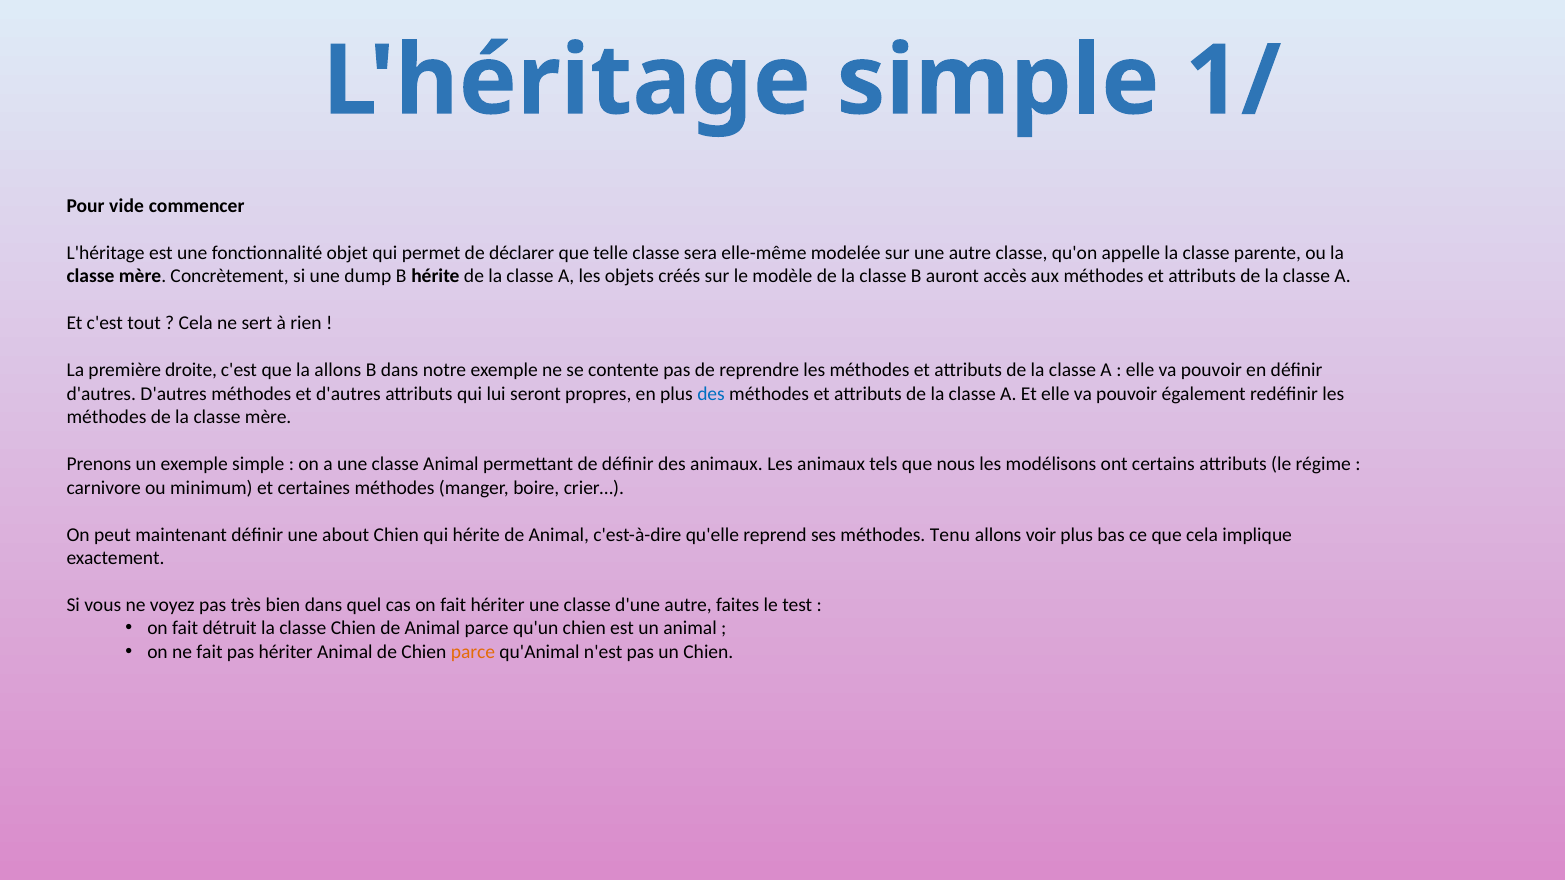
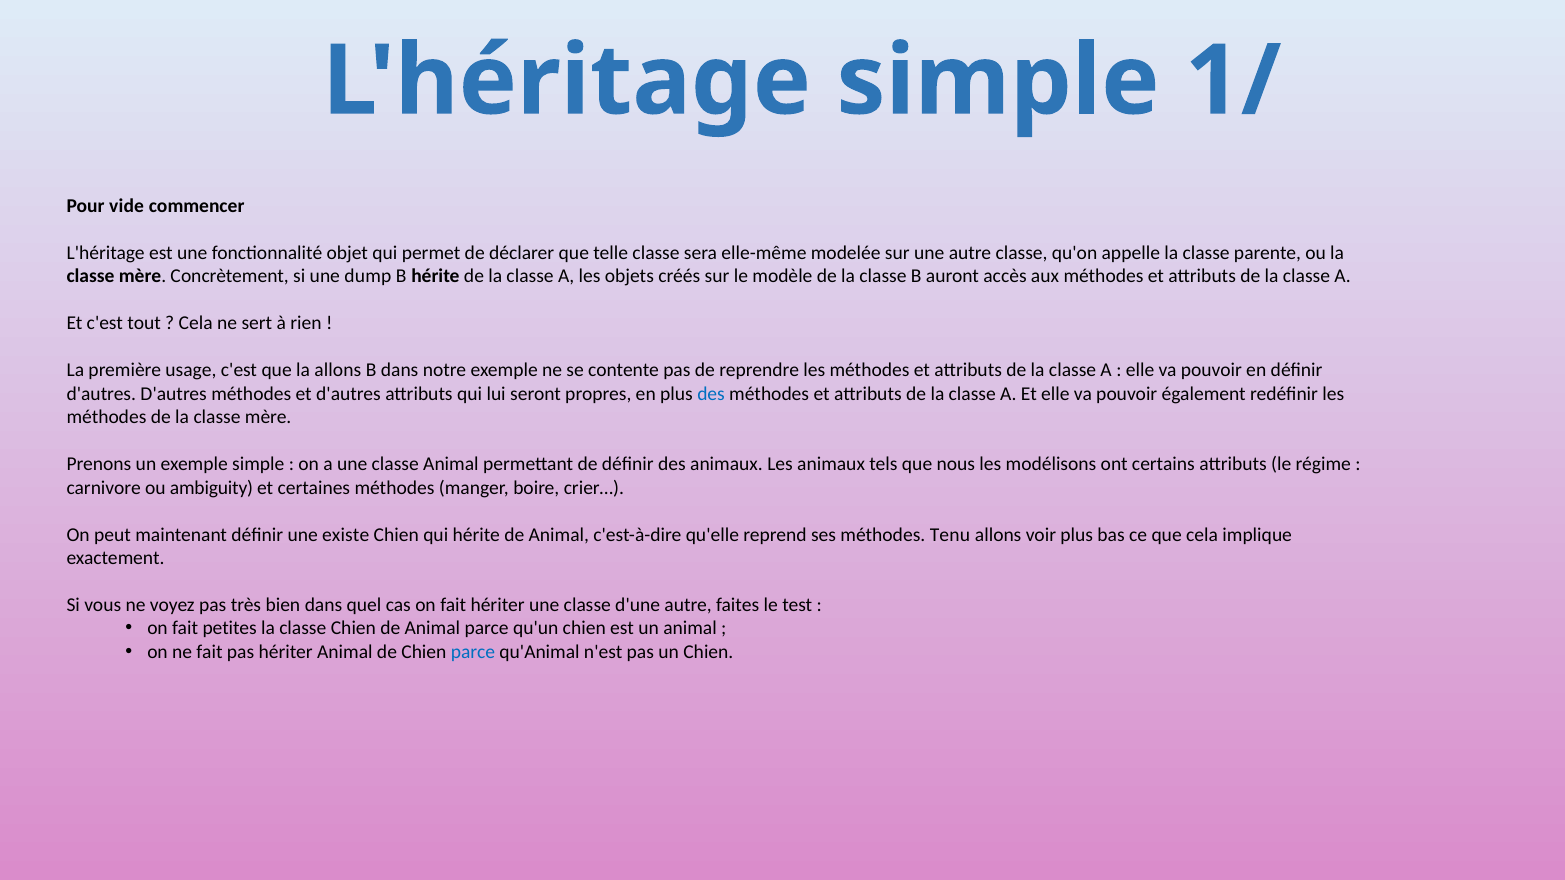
droite: droite -> usage
minimum: minimum -> ambiguity
about: about -> existe
détruit: détruit -> petites
parce at (473, 652) colour: orange -> blue
